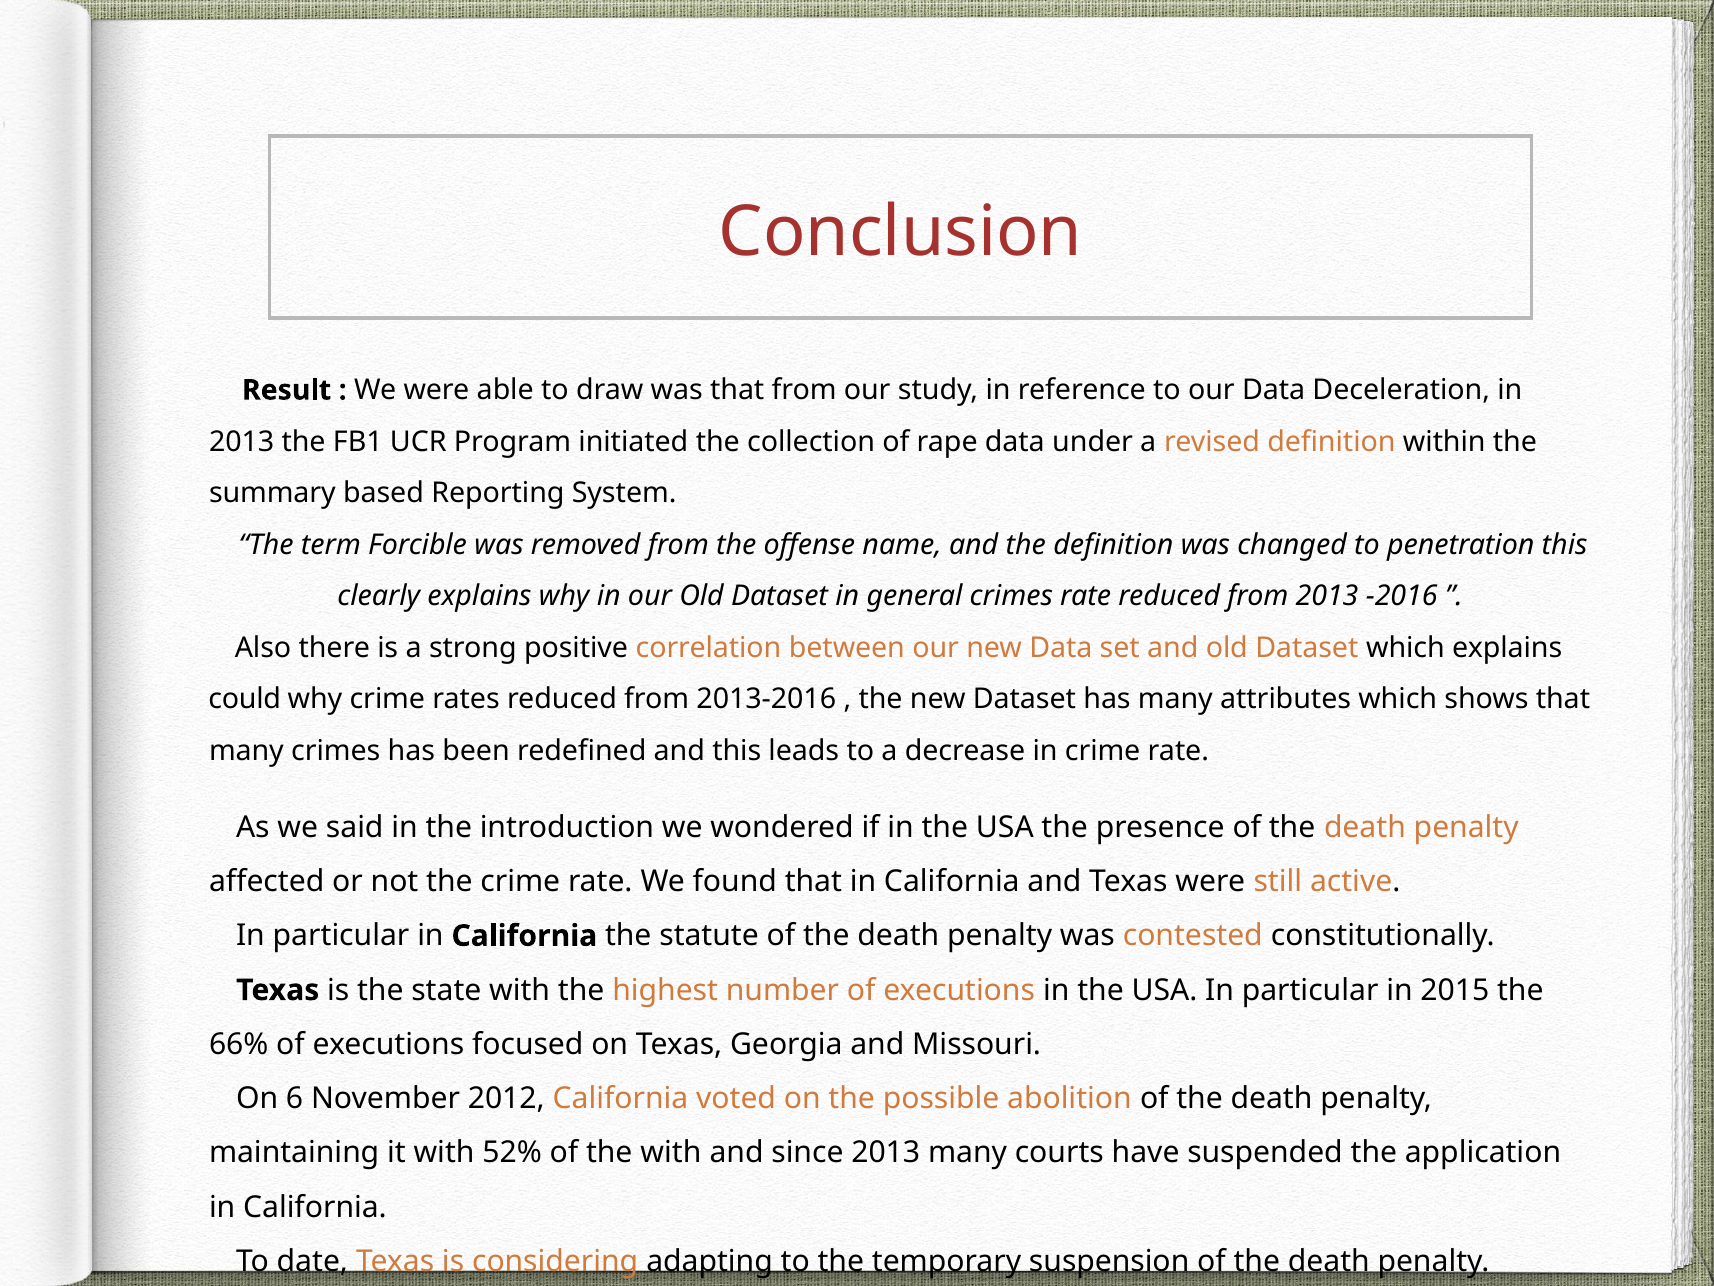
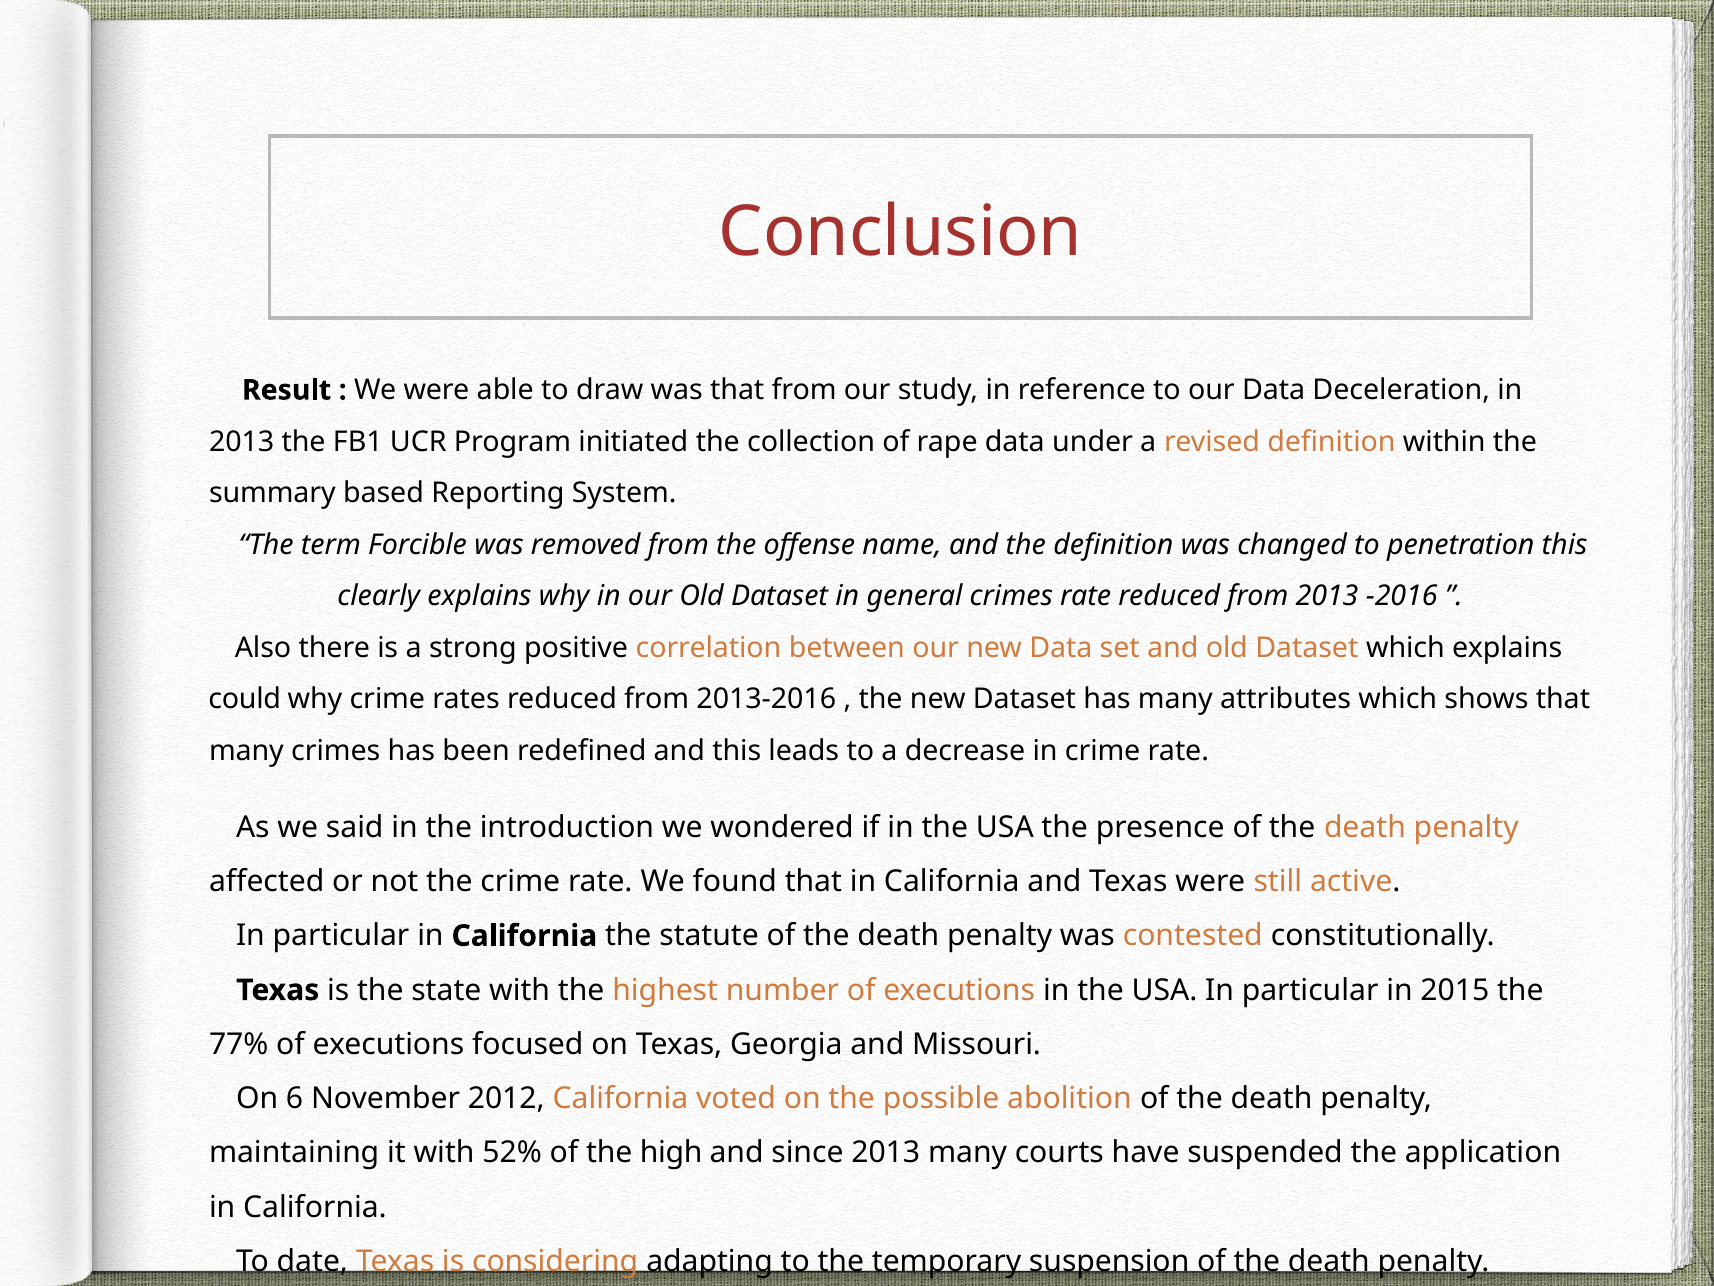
66%: 66% -> 77%
the with: with -> high
